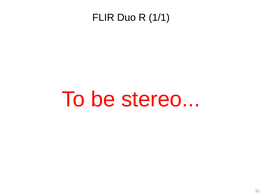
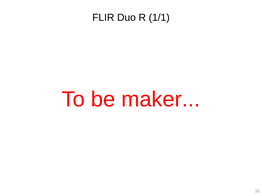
stereo: stereo -> maker
